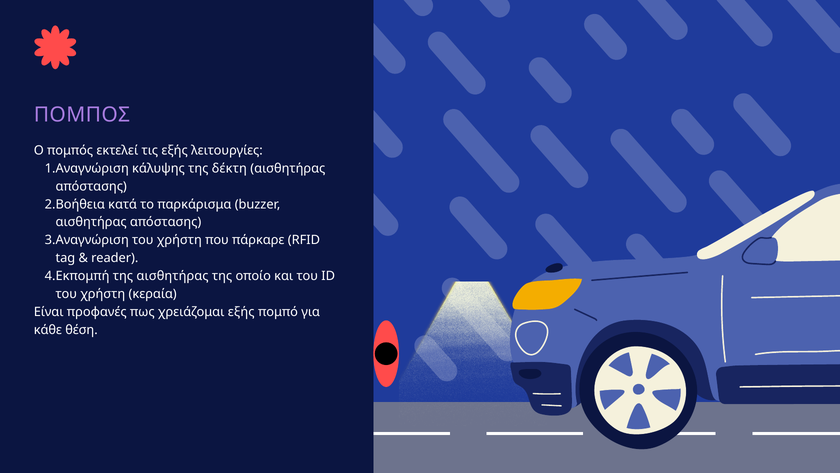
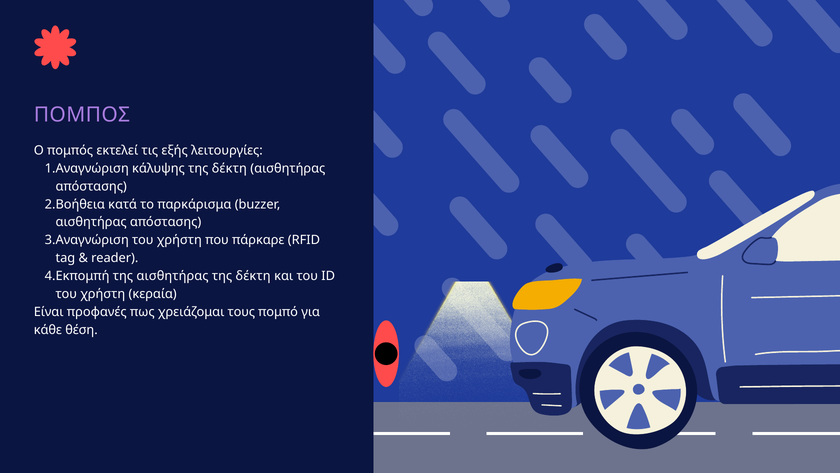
οποίο at (253, 276): οποίο -> δέκτη
χρειάζομαι εξής: εξής -> τους
